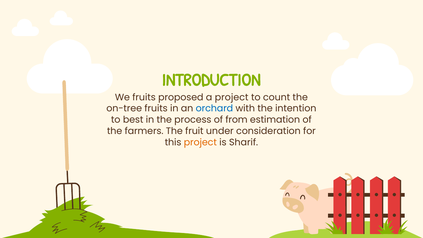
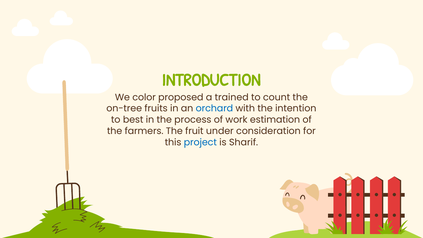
We fruits: fruits -> color
a project: project -> trained
from: from -> work
project at (200, 142) colour: orange -> blue
